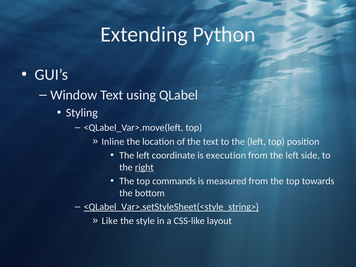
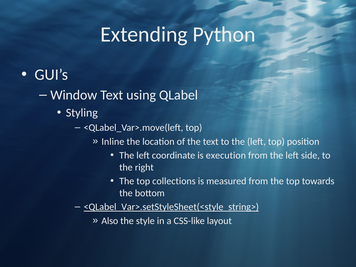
right underline: present -> none
commands: commands -> collections
Like: Like -> Also
